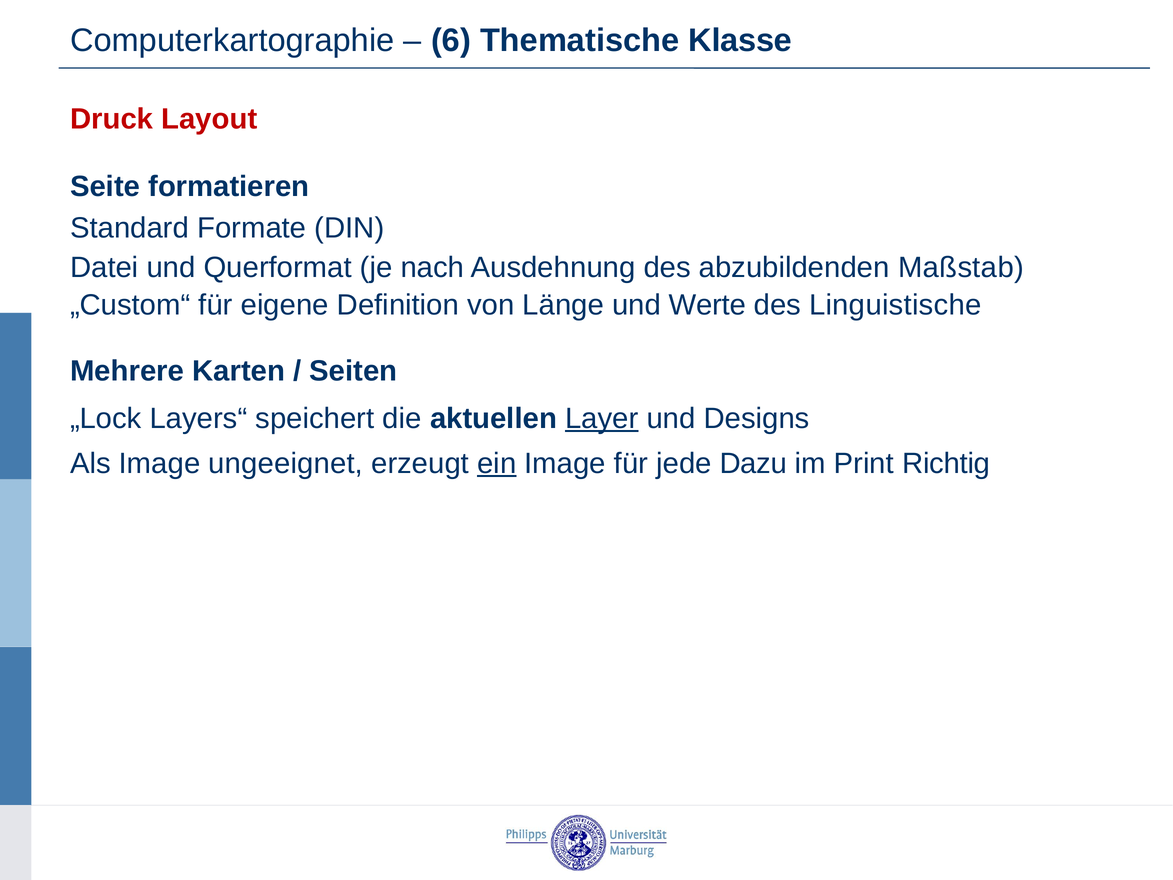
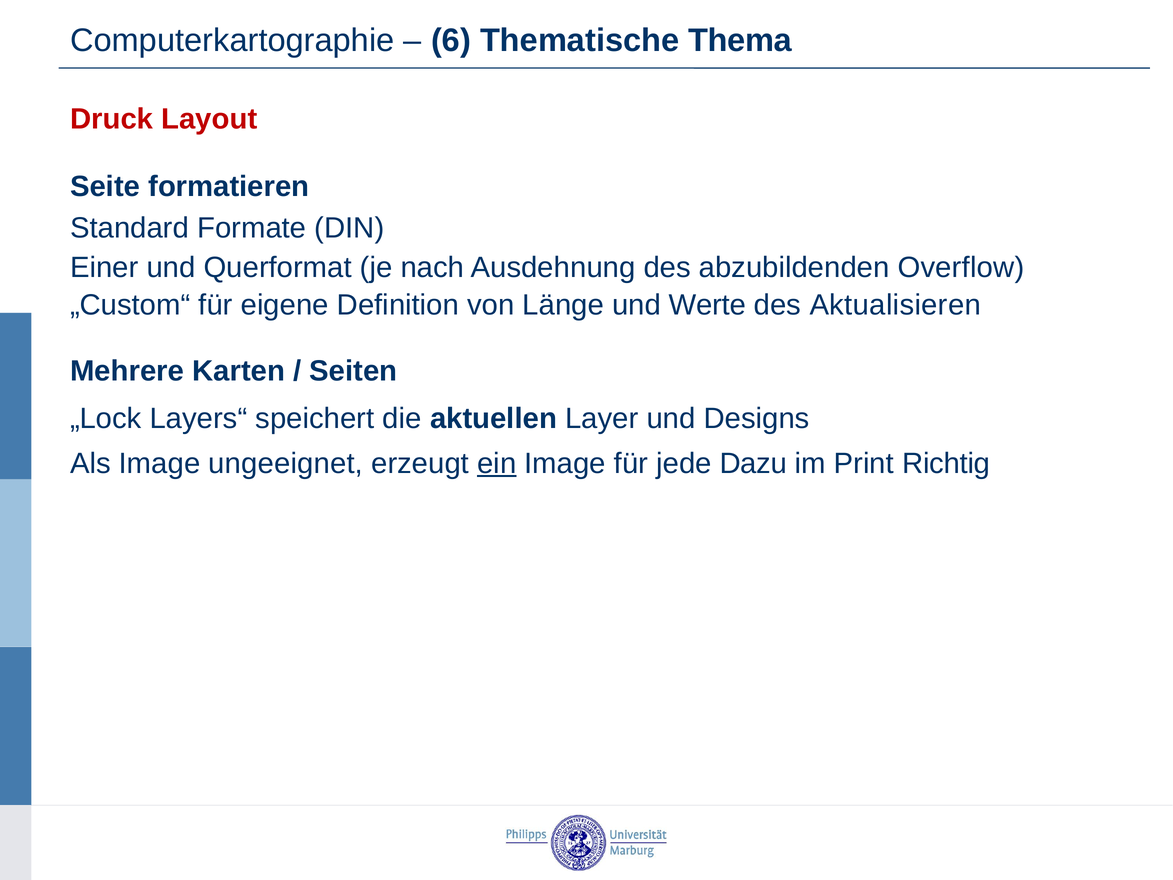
Klasse: Klasse -> Thema
Datei: Datei -> Einer
Maßstab: Maßstab -> Overflow
Linguistische: Linguistische -> Aktualisieren
Layer underline: present -> none
